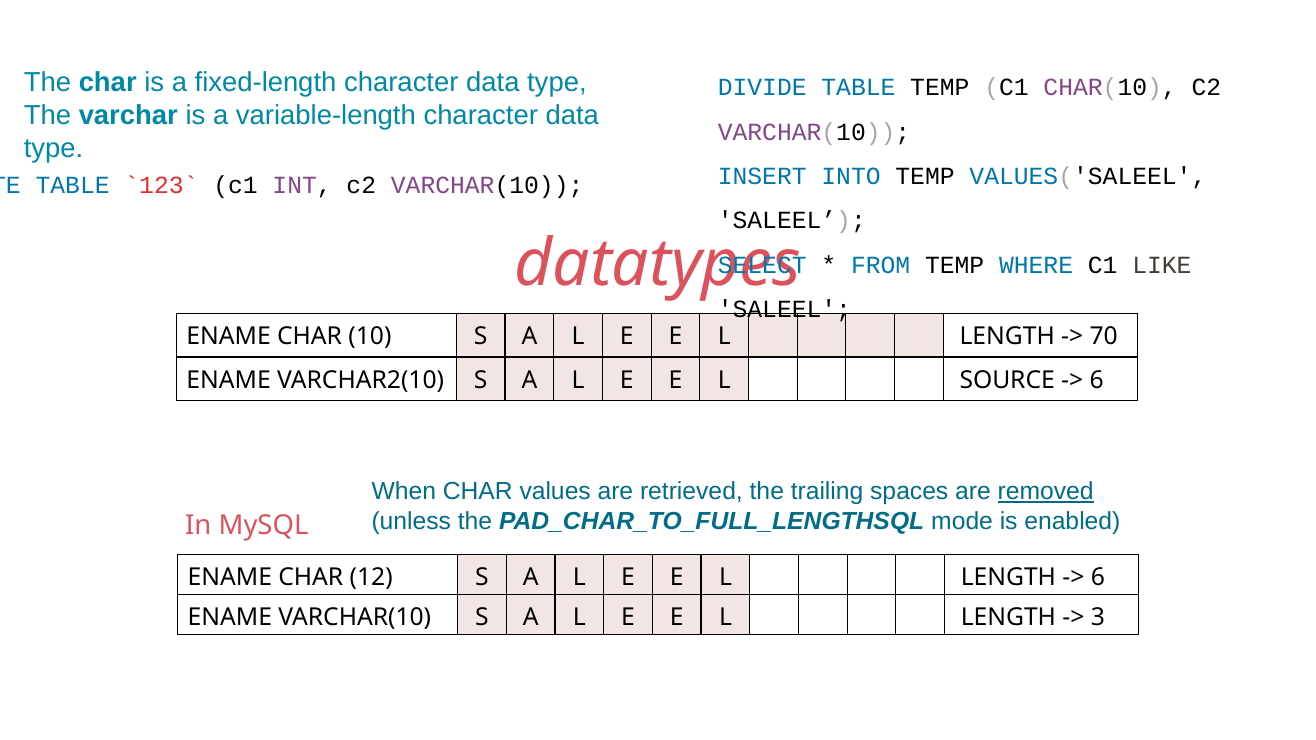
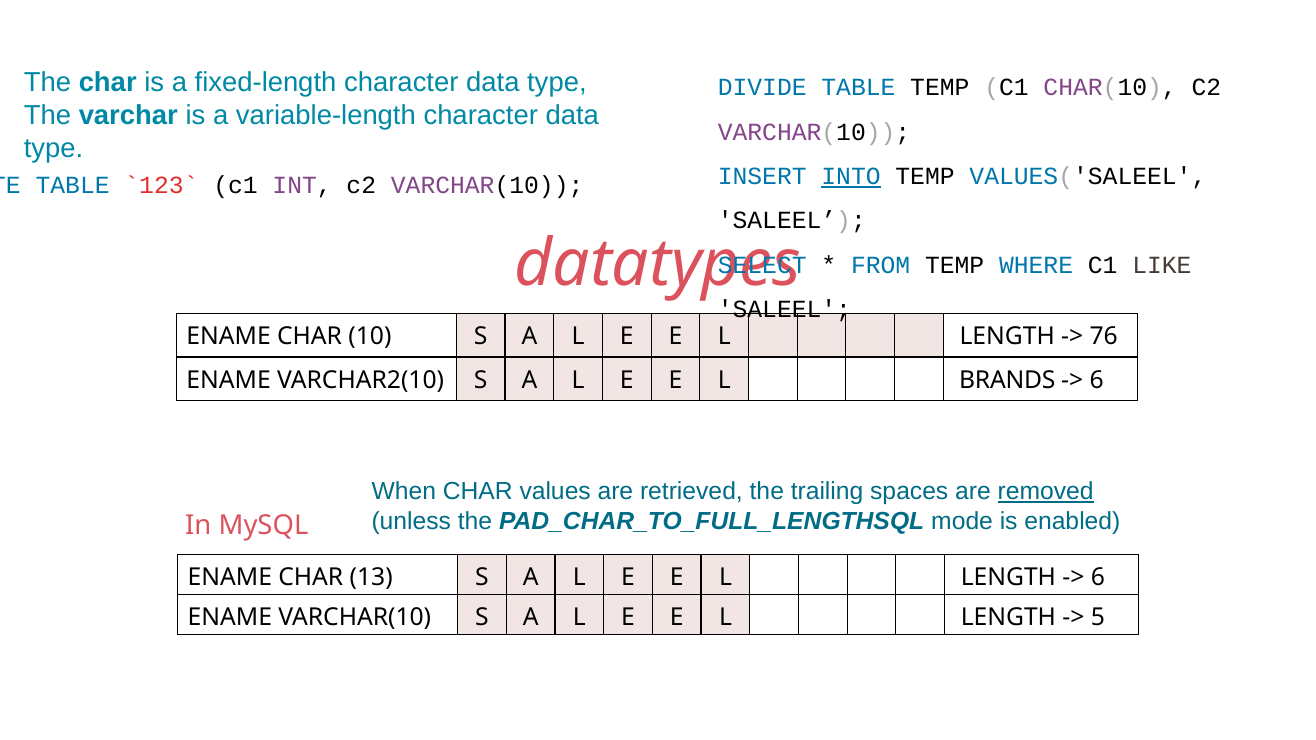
INTO underline: none -> present
70: 70 -> 76
SOURCE: SOURCE -> BRANDS
12: 12 -> 13
3: 3 -> 5
